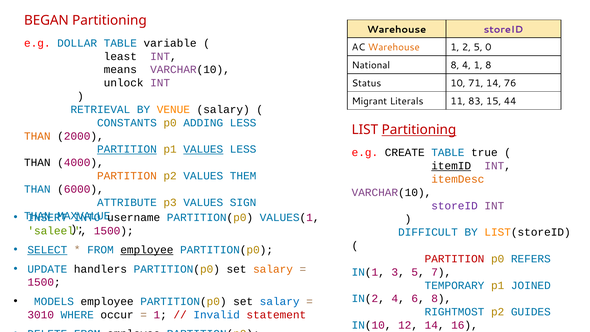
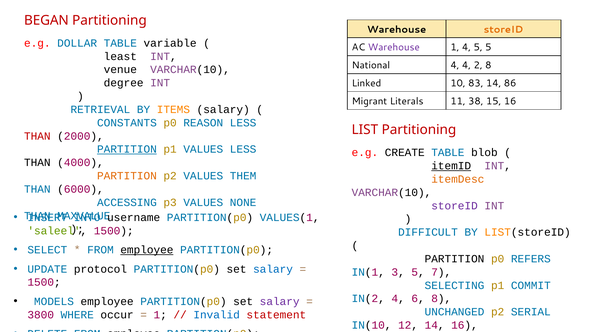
storeID at (503, 29) colour: purple -> orange
Warehouse at (394, 47) colour: orange -> purple
1 2: 2 -> 4
5 0: 0 -> 5
National 8: 8 -> 4
4 1: 1 -> 2
means: means -> venue
unlock: unlock -> degree
Status: Status -> Linked
71: 71 -> 83
76: 76 -> 86
83: 83 -> 38
15 44: 44 -> 16
VENUE: VENUE -> ITEMS
ADDING: ADDING -> REASON
Partitioning at (419, 130) underline: present -> none
THAN at (37, 136) colour: orange -> red
VALUES at (203, 149) underline: present -> none
true: true -> blob
ATTRIBUTE: ATTRIBUTE -> ACCESSING
SIGN: SIGN -> NONE
SELECT underline: present -> none
PARTITION at (455, 259) colour: red -> black
handlers: handlers -> protocol
salary at (273, 269) colour: orange -> blue
TEMPORARY: TEMPORARY -> SELECTING
JOINED: JOINED -> COMMIT
salary at (280, 301) colour: blue -> purple
RIGHTMOST: RIGHTMOST -> UNCHANGED
GUIDES: GUIDES -> SERIAL
3010: 3010 -> 3800
